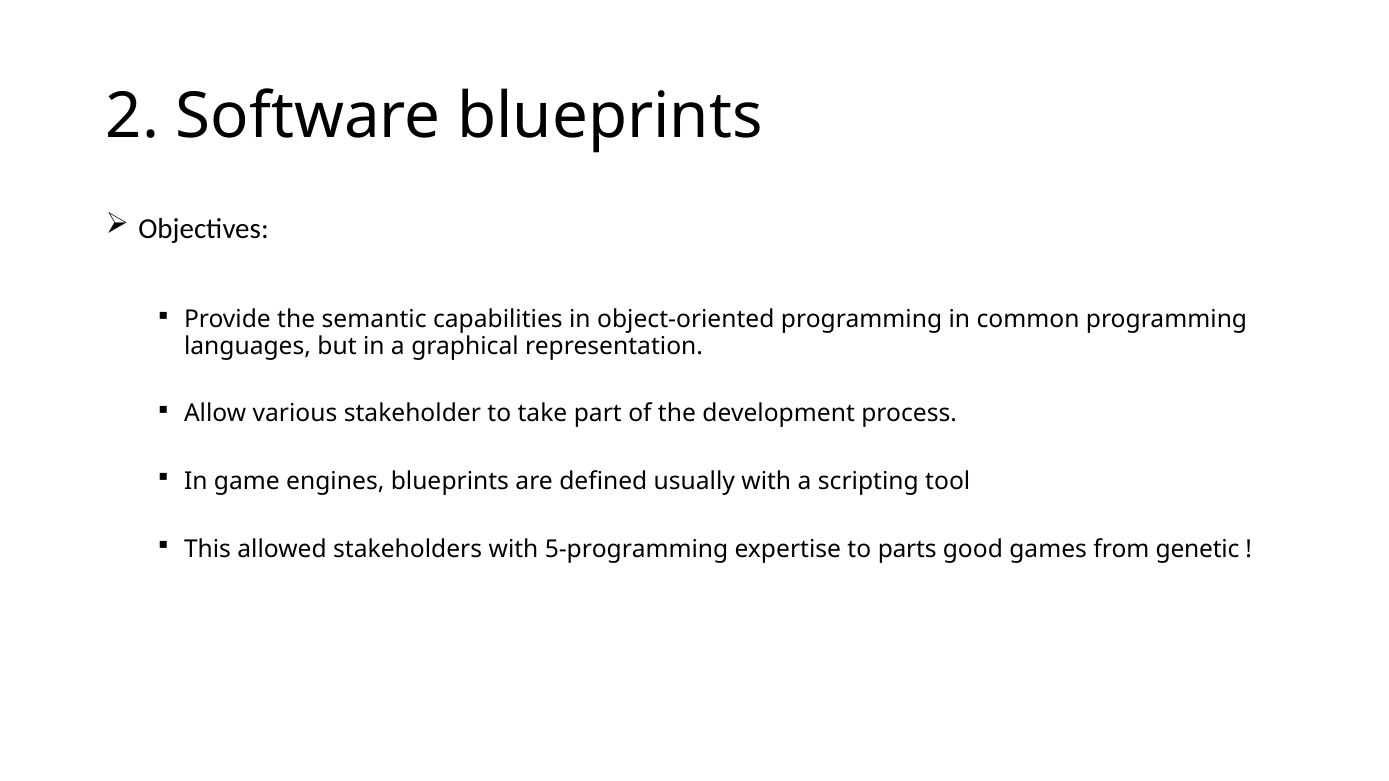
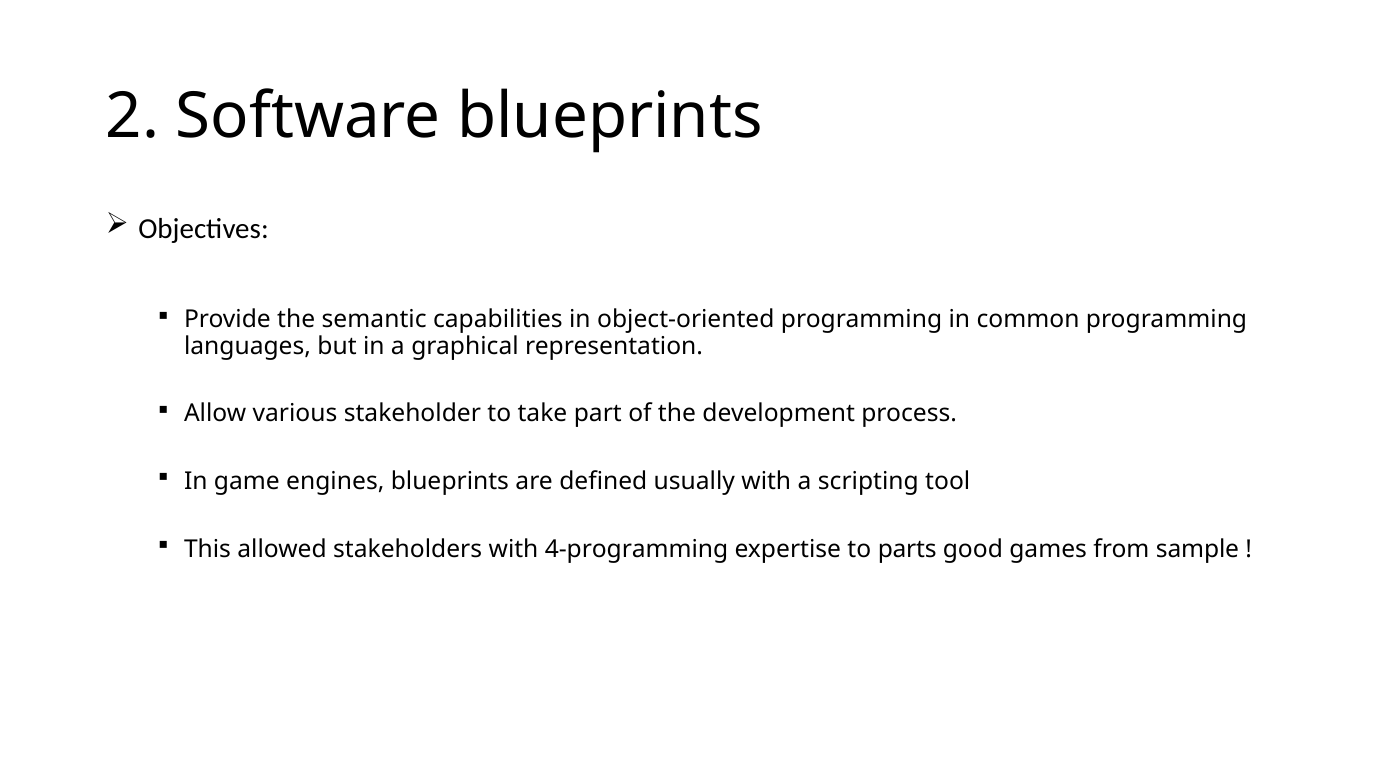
5-programming: 5-programming -> 4-programming
genetic: genetic -> sample
